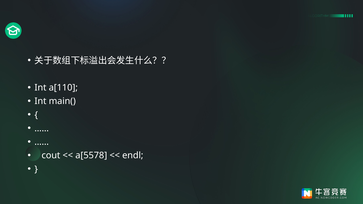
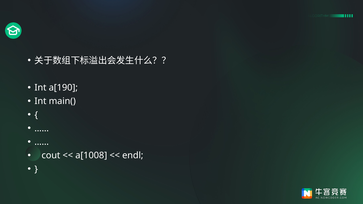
a[110: a[110 -> a[190
a[5578: a[5578 -> a[1008
